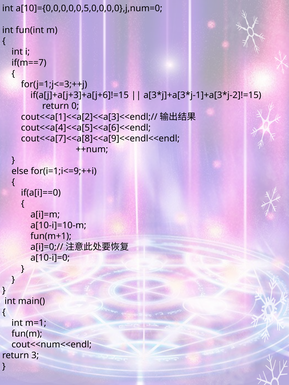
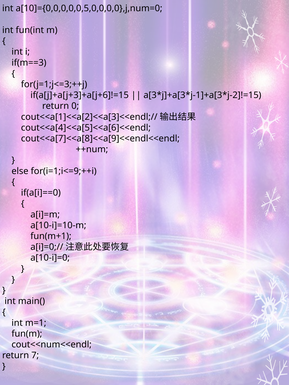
if(m==7: if(m==7 -> if(m==3
3: 3 -> 7
